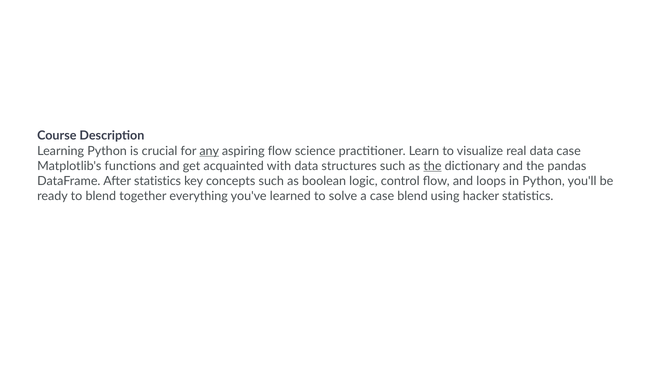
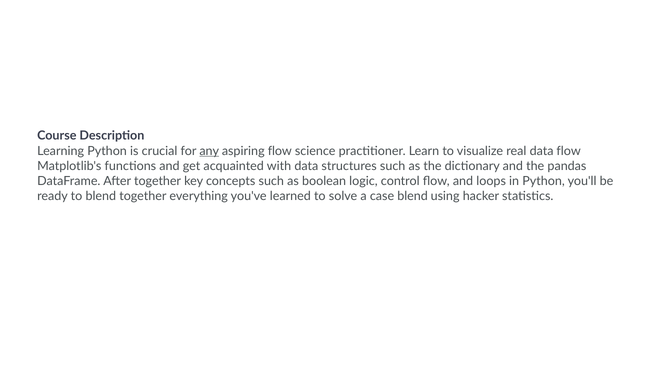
data case: case -> flow
the at (432, 166) underline: present -> none
After statistics: statistics -> together
